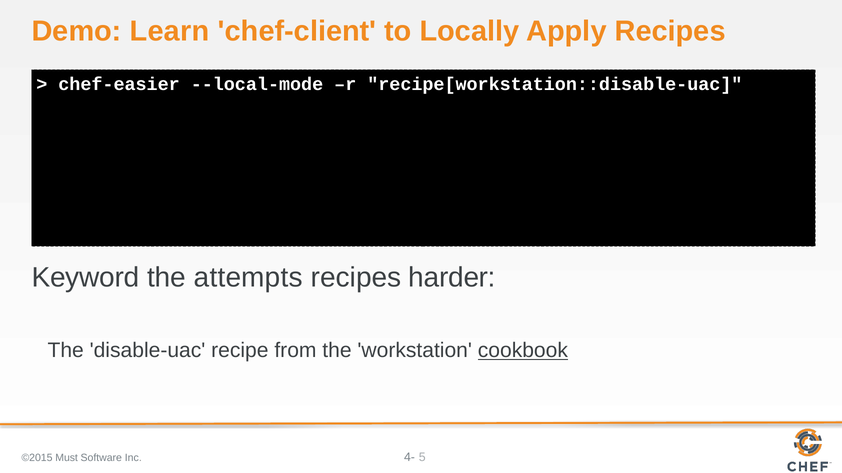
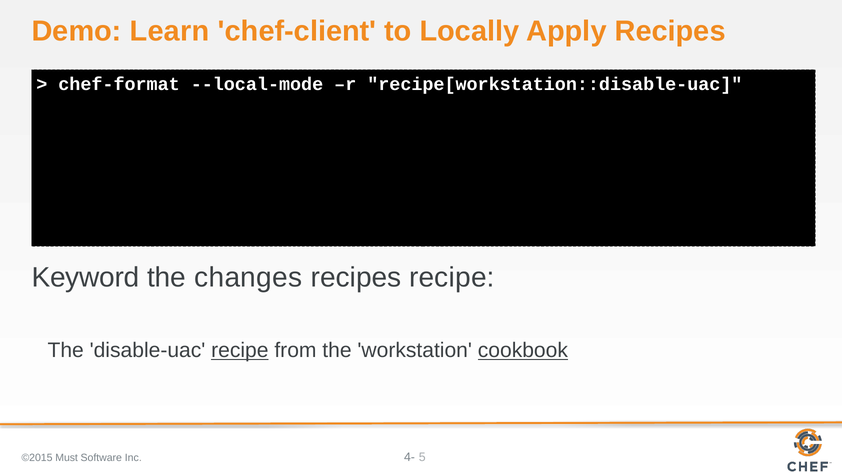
chef-easier: chef-easier -> chef-format
attempts: attempts -> changes
recipes harder: harder -> recipe
recipe at (240, 351) underline: none -> present
